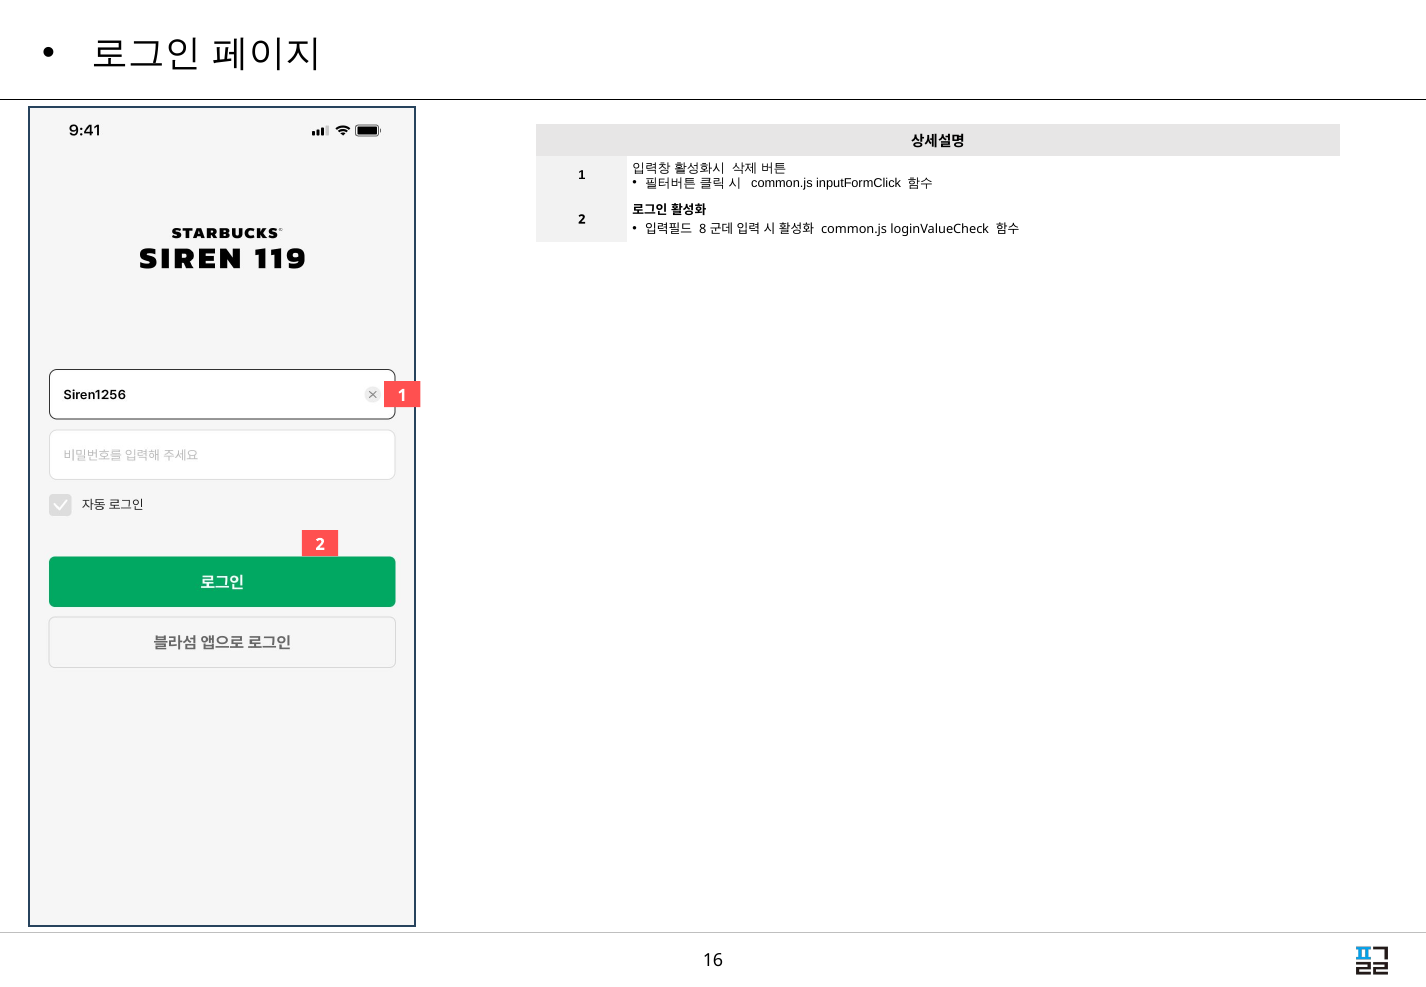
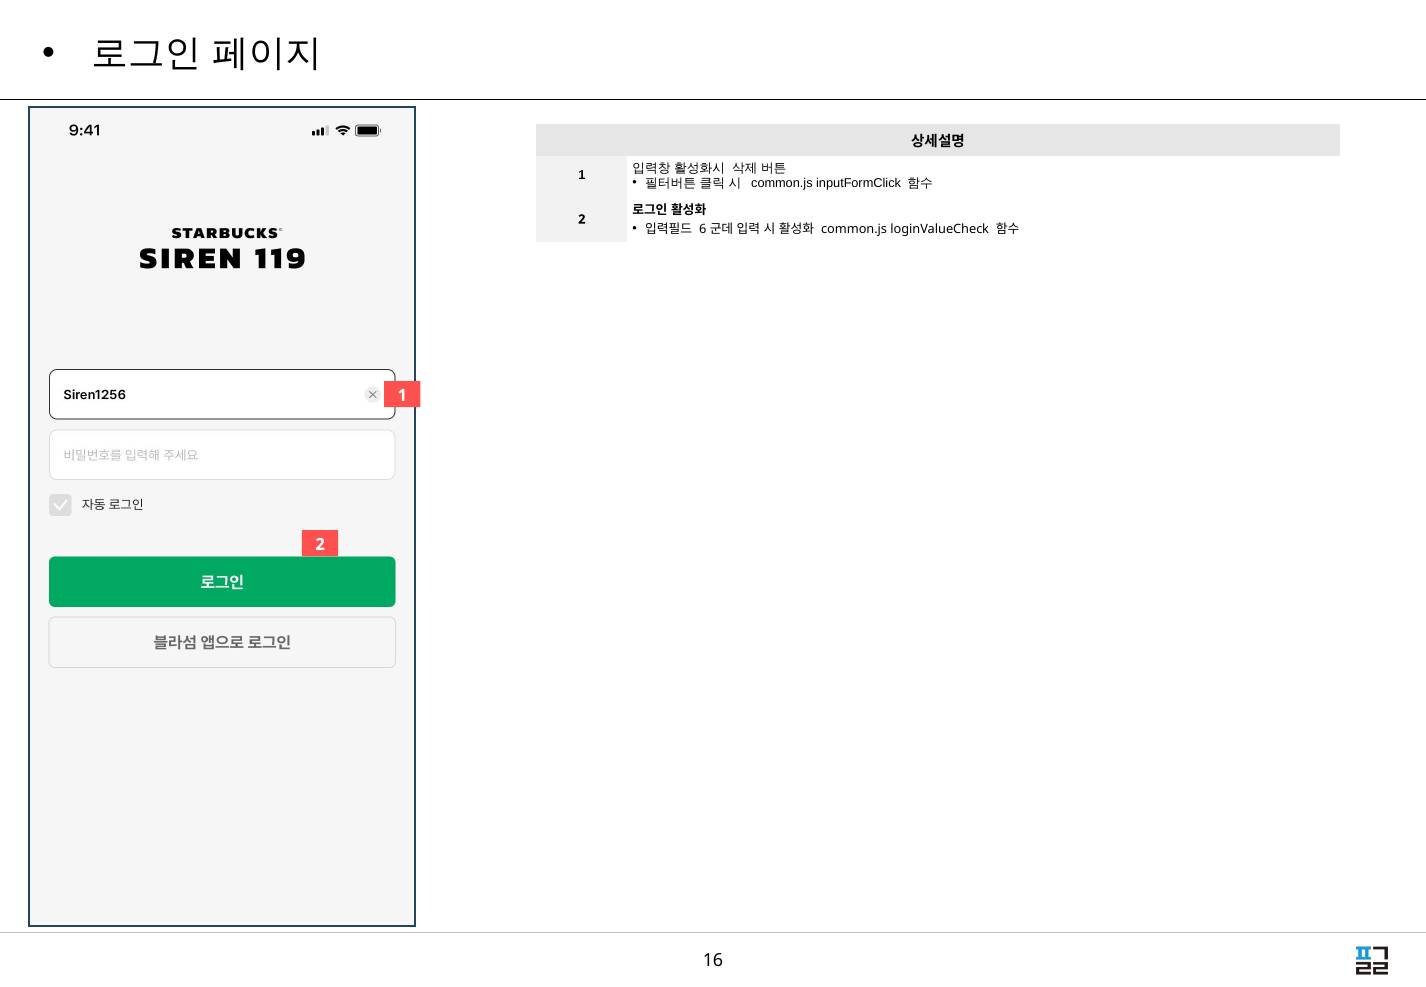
8: 8 -> 6
